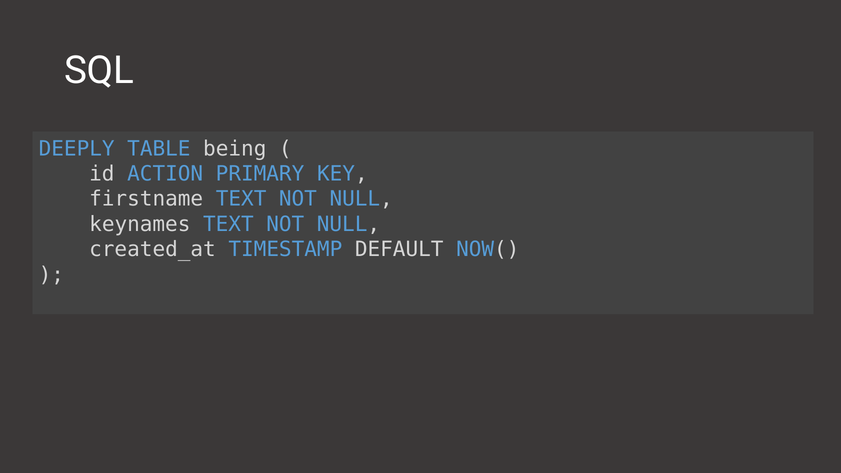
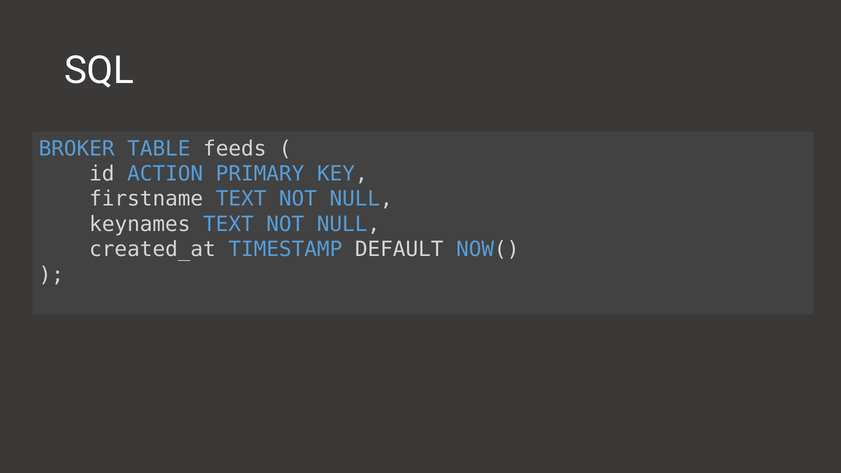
DEEPLY: DEEPLY -> BROKER
being: being -> feeds
